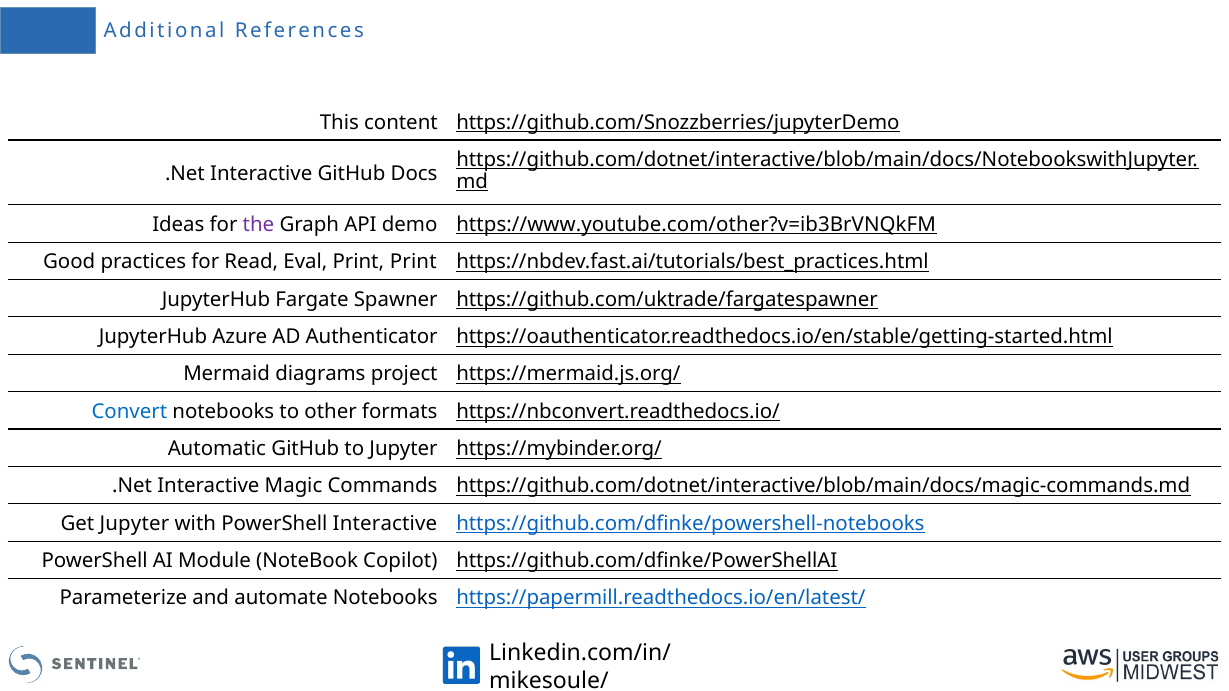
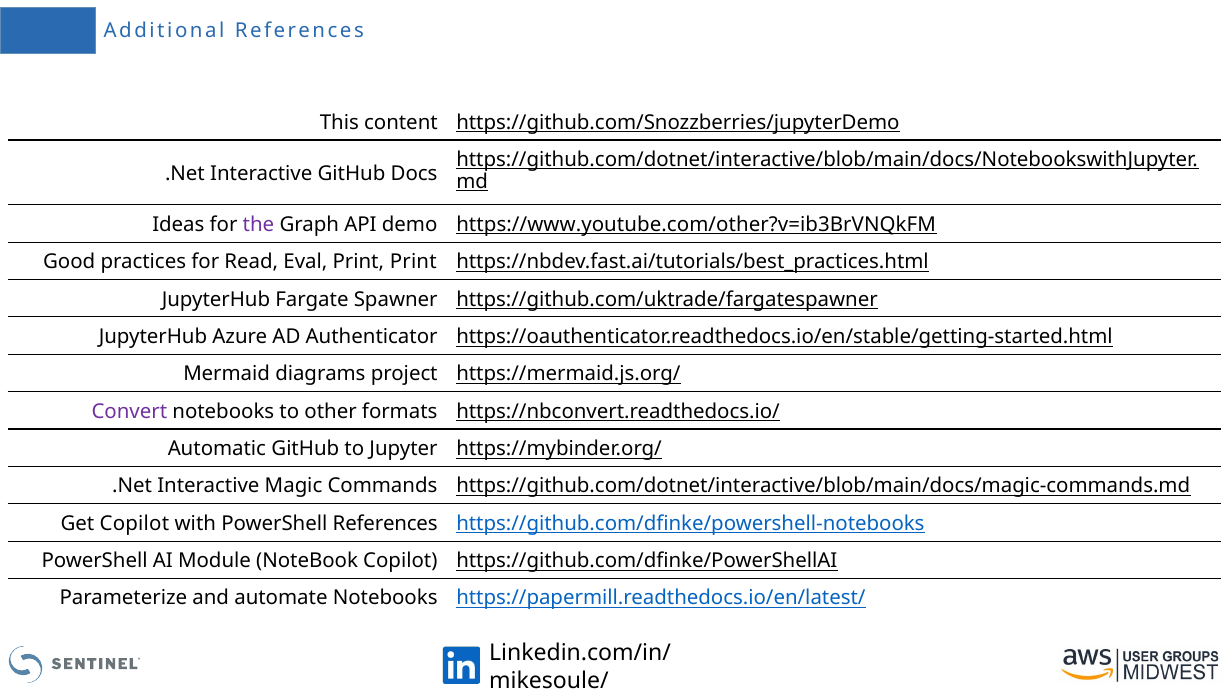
Convert colour: blue -> purple
Get Jupyter: Jupyter -> Copilot
PowerShell Interactive: Interactive -> References
